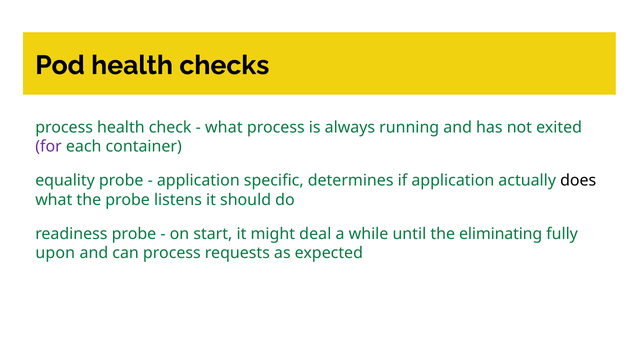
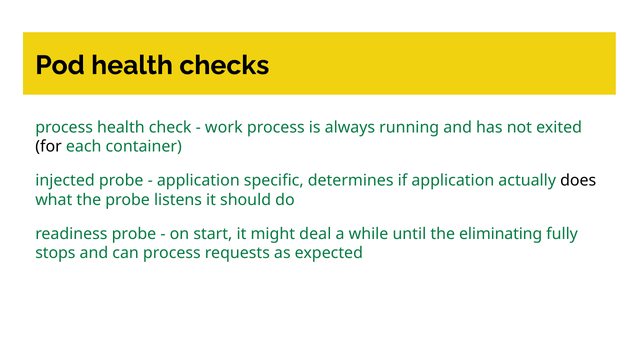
what at (224, 127): what -> work
for colour: purple -> black
equality: equality -> injected
upon: upon -> stops
